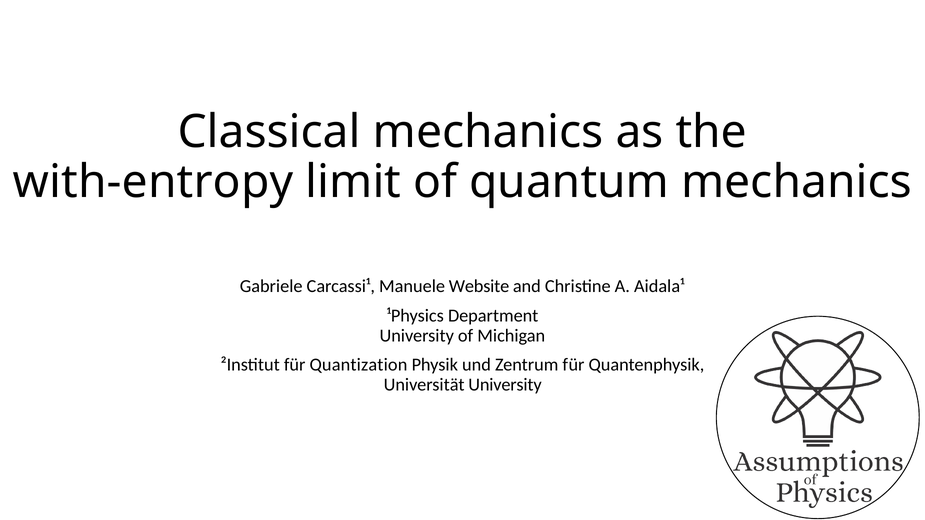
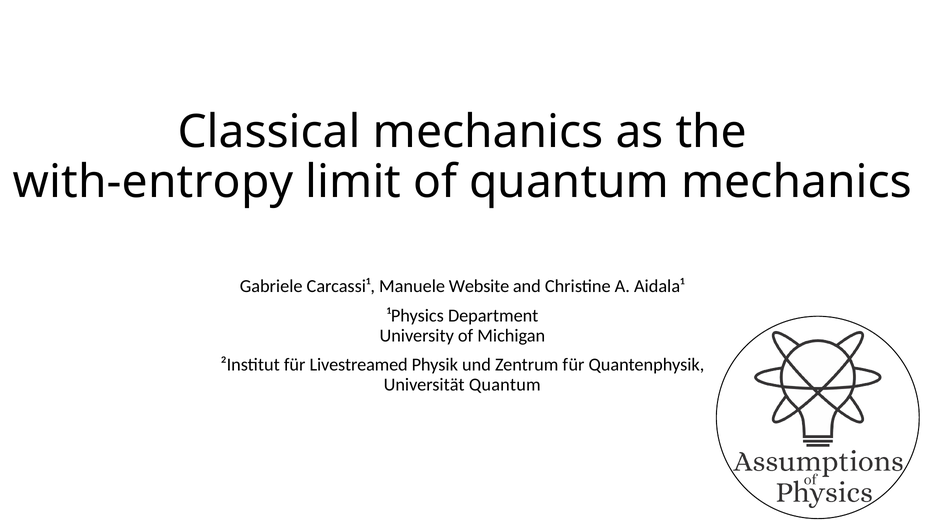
Quantization: Quantization -> Livestreamed
Universität University: University -> Quantum
